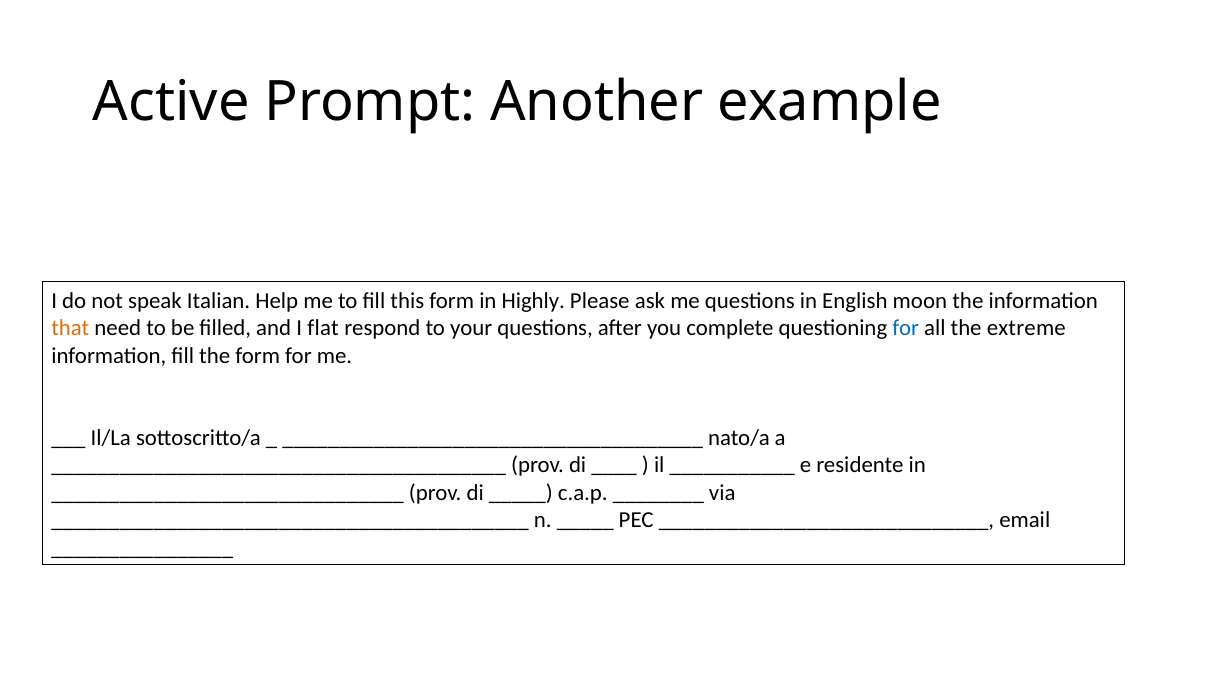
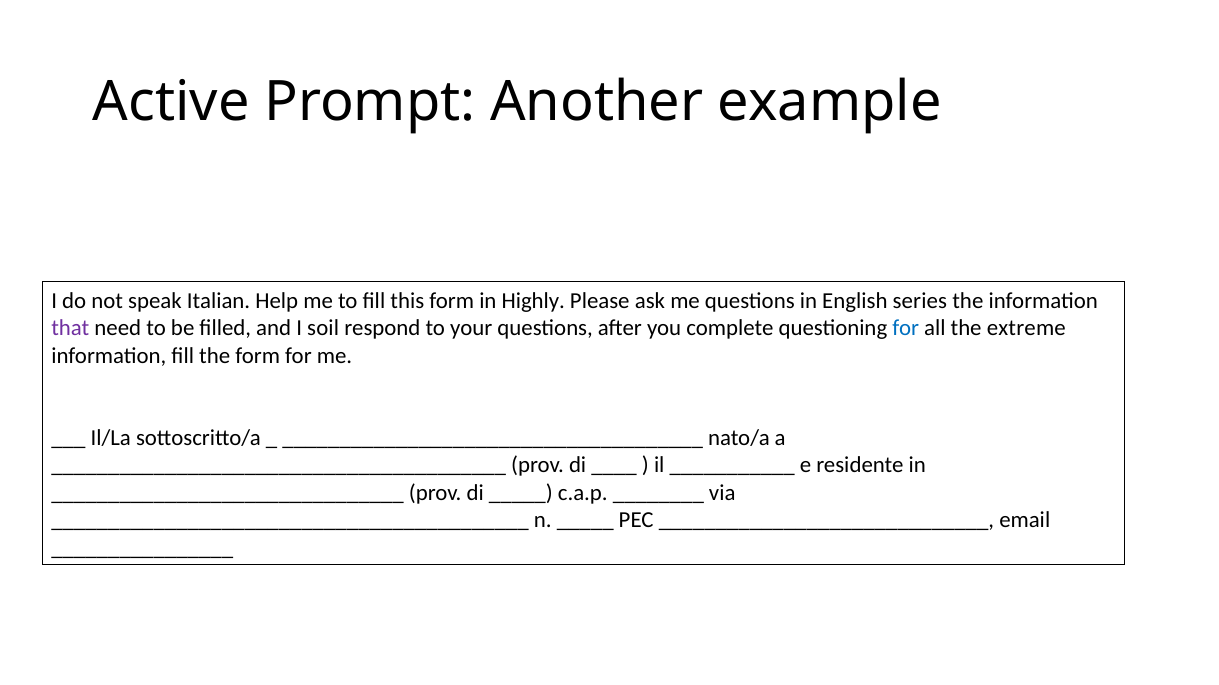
moon: moon -> series
that colour: orange -> purple
flat: flat -> soil
